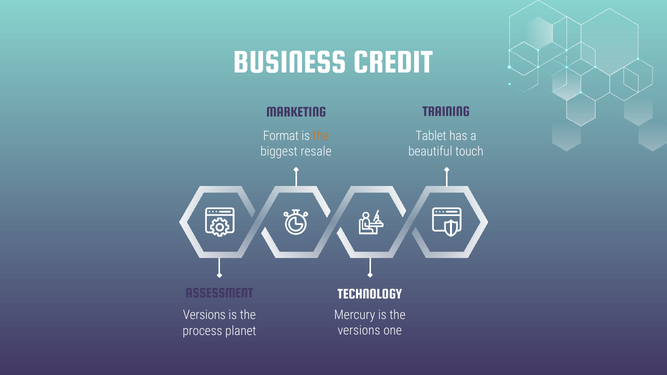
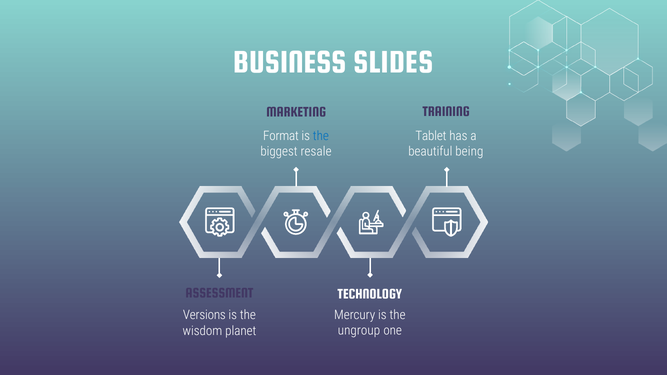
CREDIT: CREDIT -> SLIDES
the at (321, 136) colour: orange -> blue
touch: touch -> being
process: process -> wisdom
versions at (359, 331): versions -> ungroup
